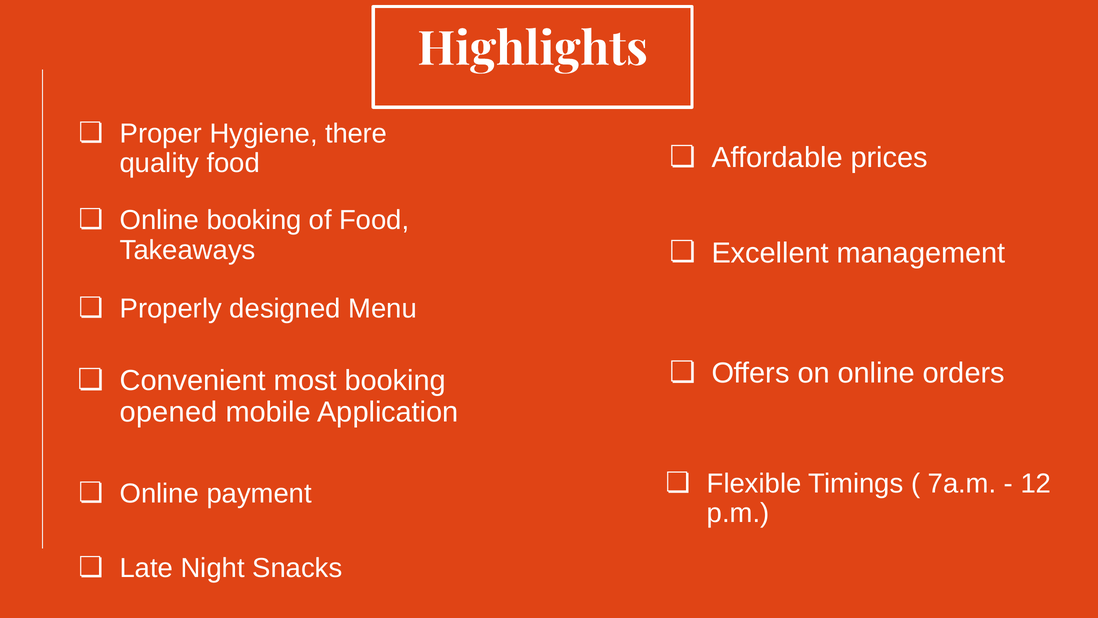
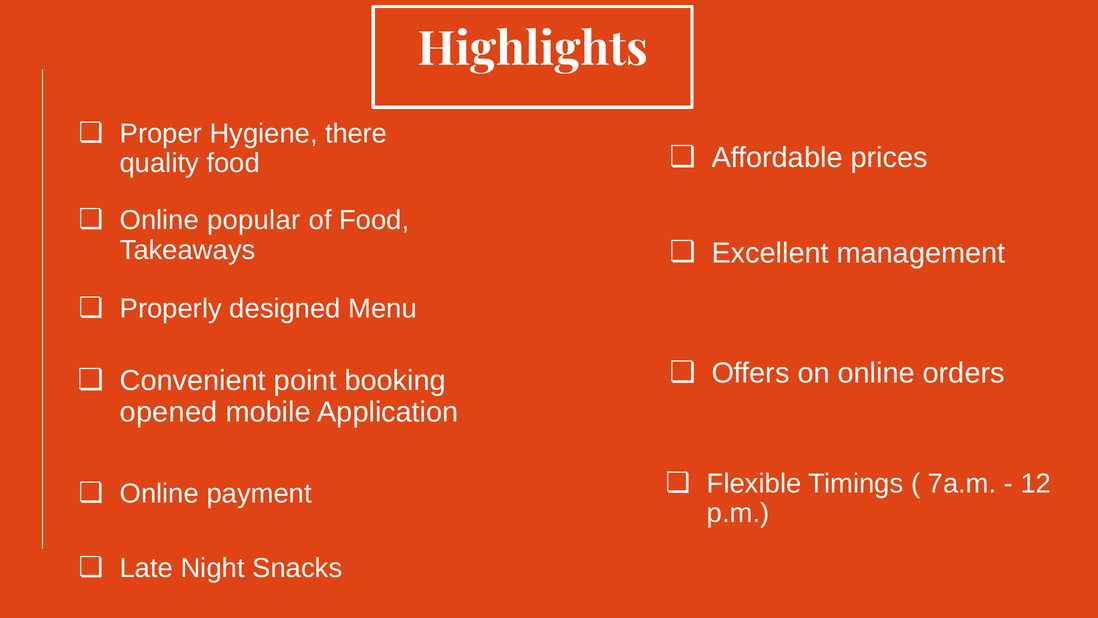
Online booking: booking -> popular
most: most -> point
